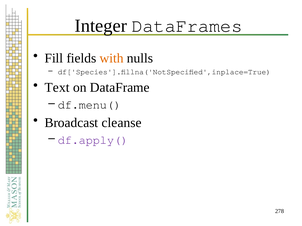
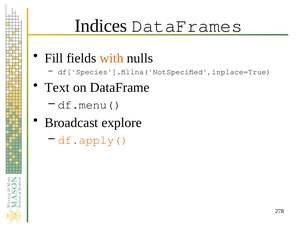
Integer: Integer -> Indices
cleanse: cleanse -> explore
df.apply( colour: purple -> orange
